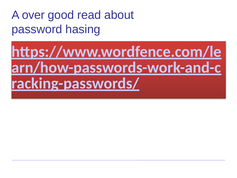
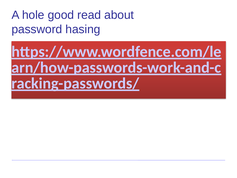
over: over -> hole
